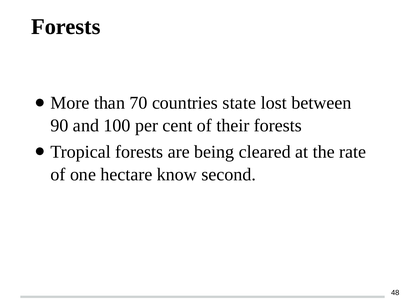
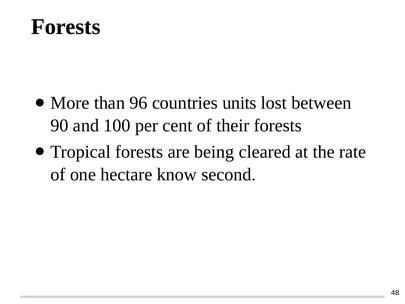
70: 70 -> 96
state: state -> units
